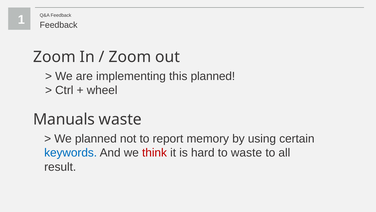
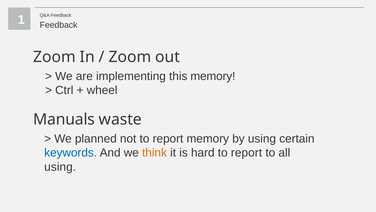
this planned: planned -> memory
think colour: red -> orange
hard to waste: waste -> report
result at (60, 167): result -> using
